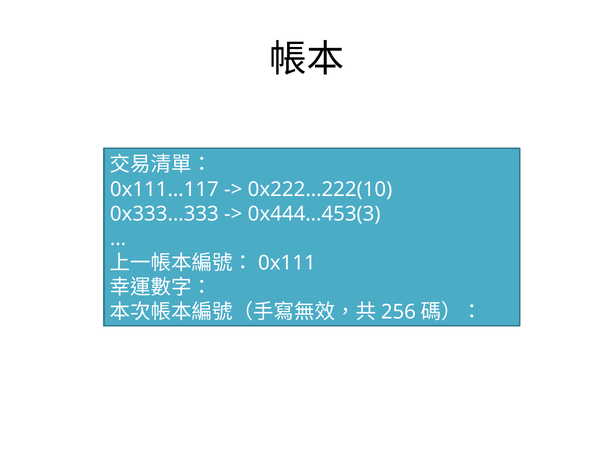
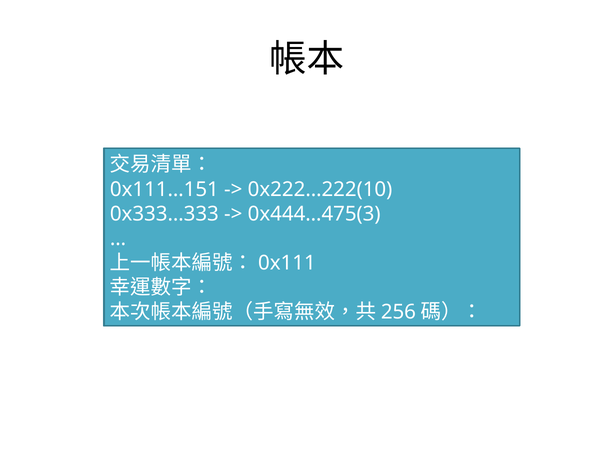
0x111…117: 0x111…117 -> 0x111…151
0x444…453(3: 0x444…453(3 -> 0x444…475(3
